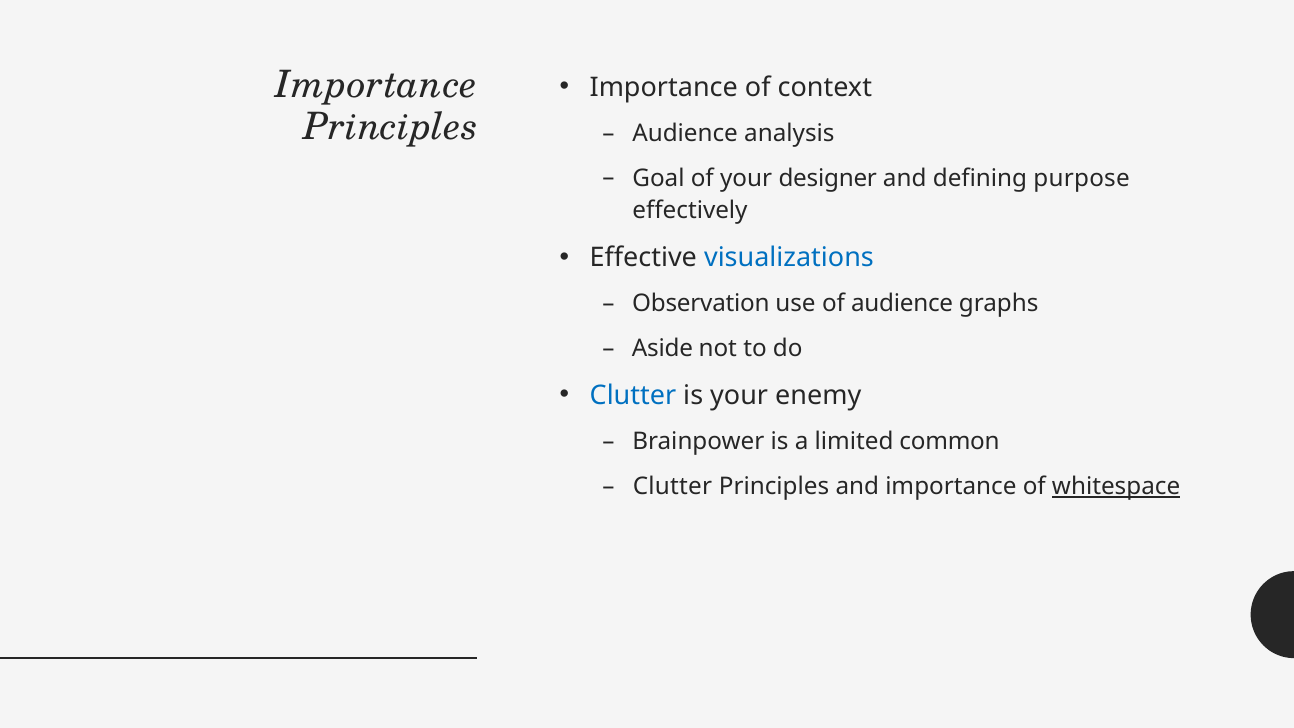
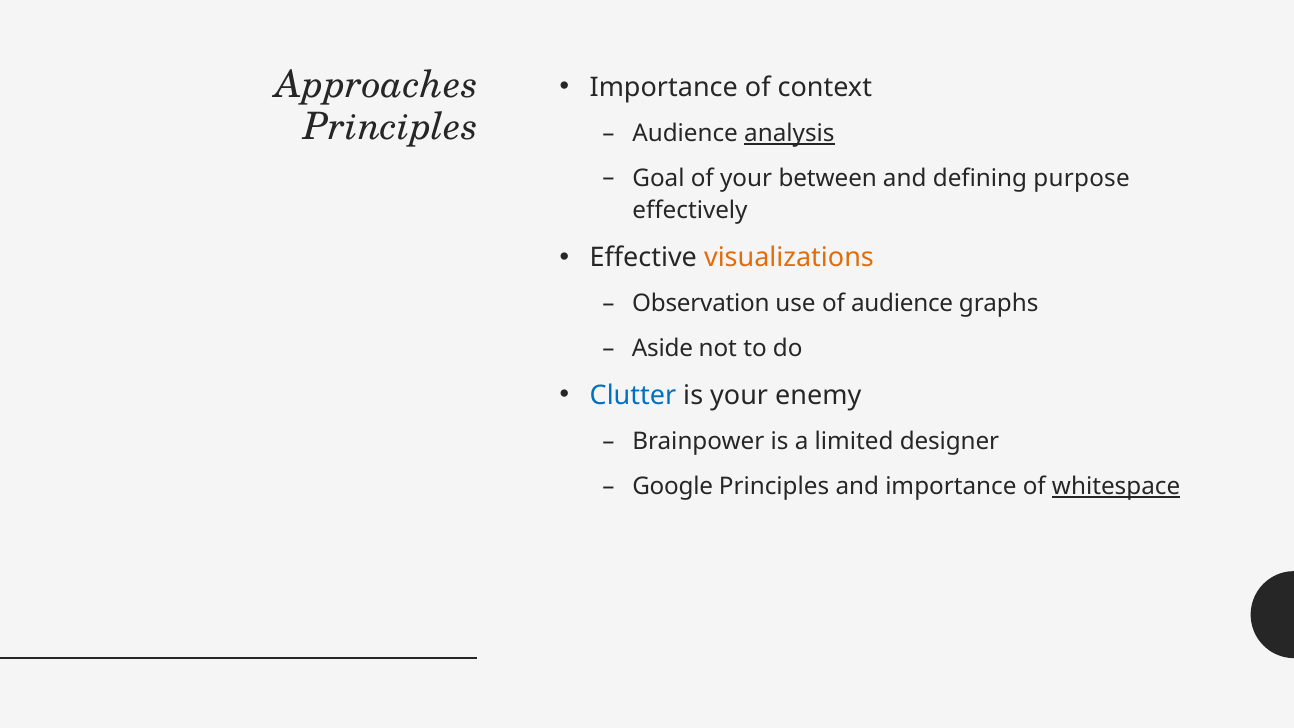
Importance at (377, 85): Importance -> Approaches
analysis underline: none -> present
designer: designer -> between
visualizations colour: blue -> orange
common: common -> designer
Clutter at (672, 486): Clutter -> Google
